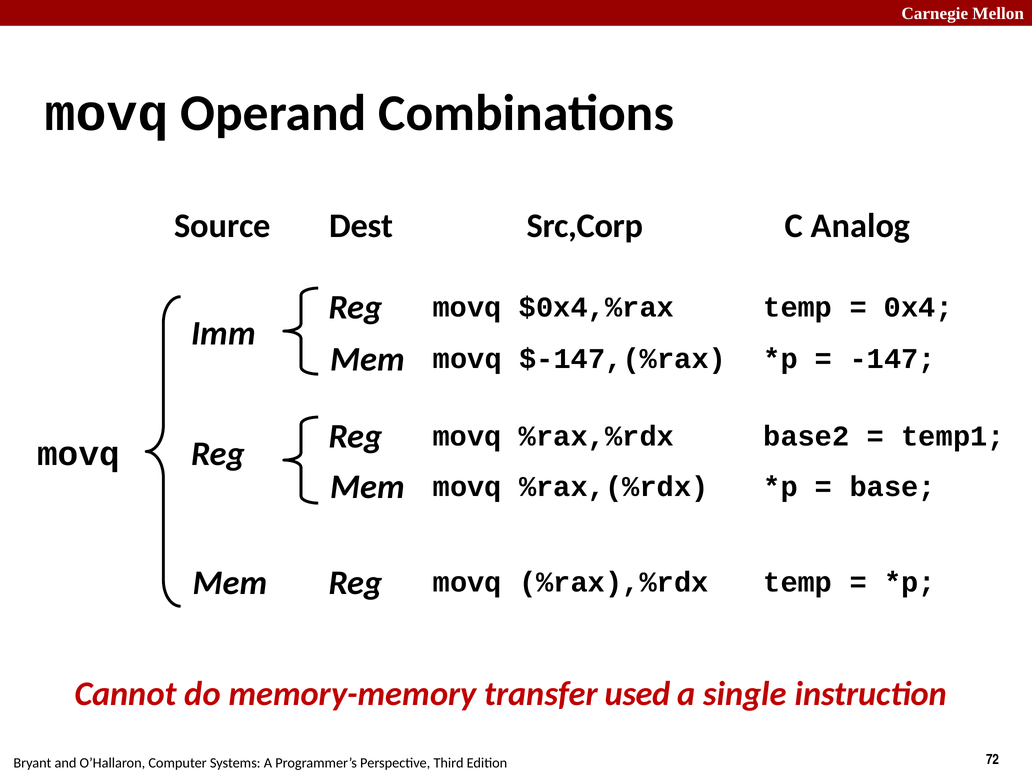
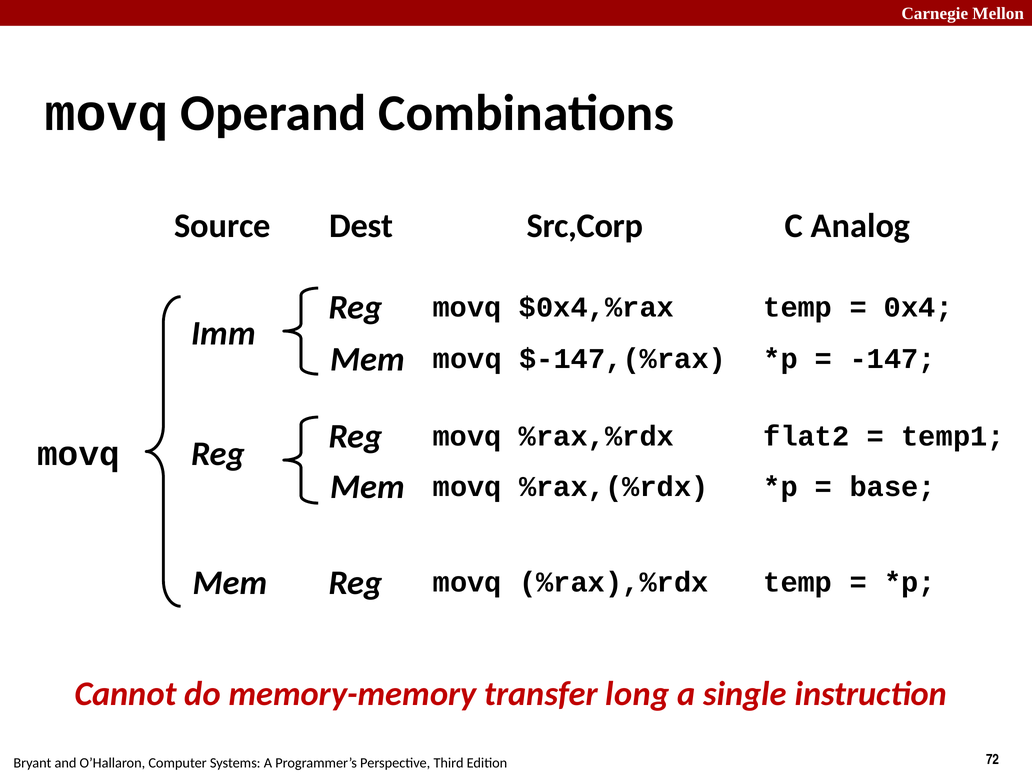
base2: base2 -> flat2
used: used -> long
